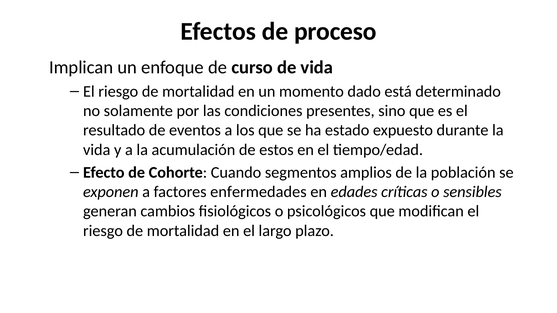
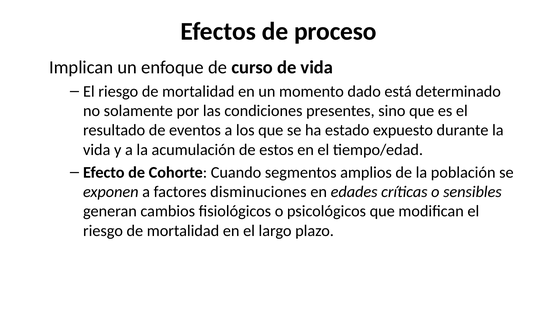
enfermedades: enfermedades -> disminuciones
